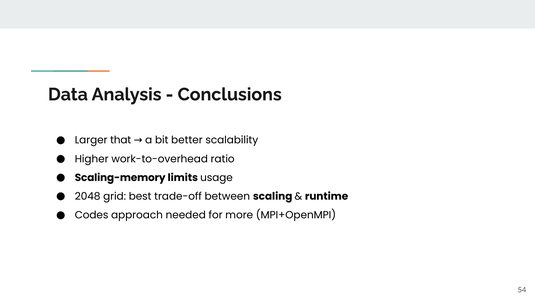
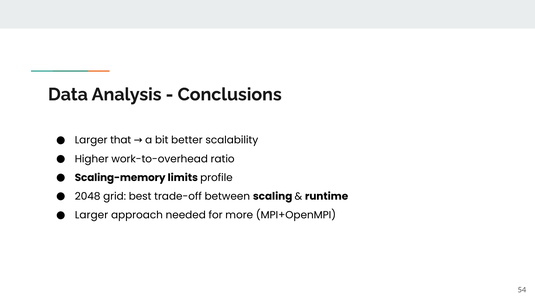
usage: usage -> profile
Codes at (92, 215): Codes -> Larger
